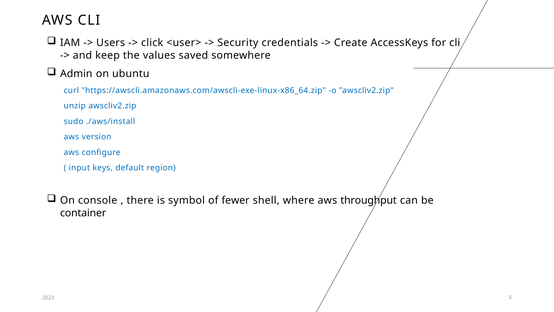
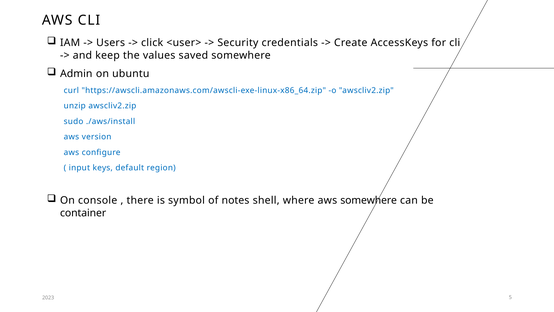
fewer: fewer -> notes
aws throughput: throughput -> somewhere
